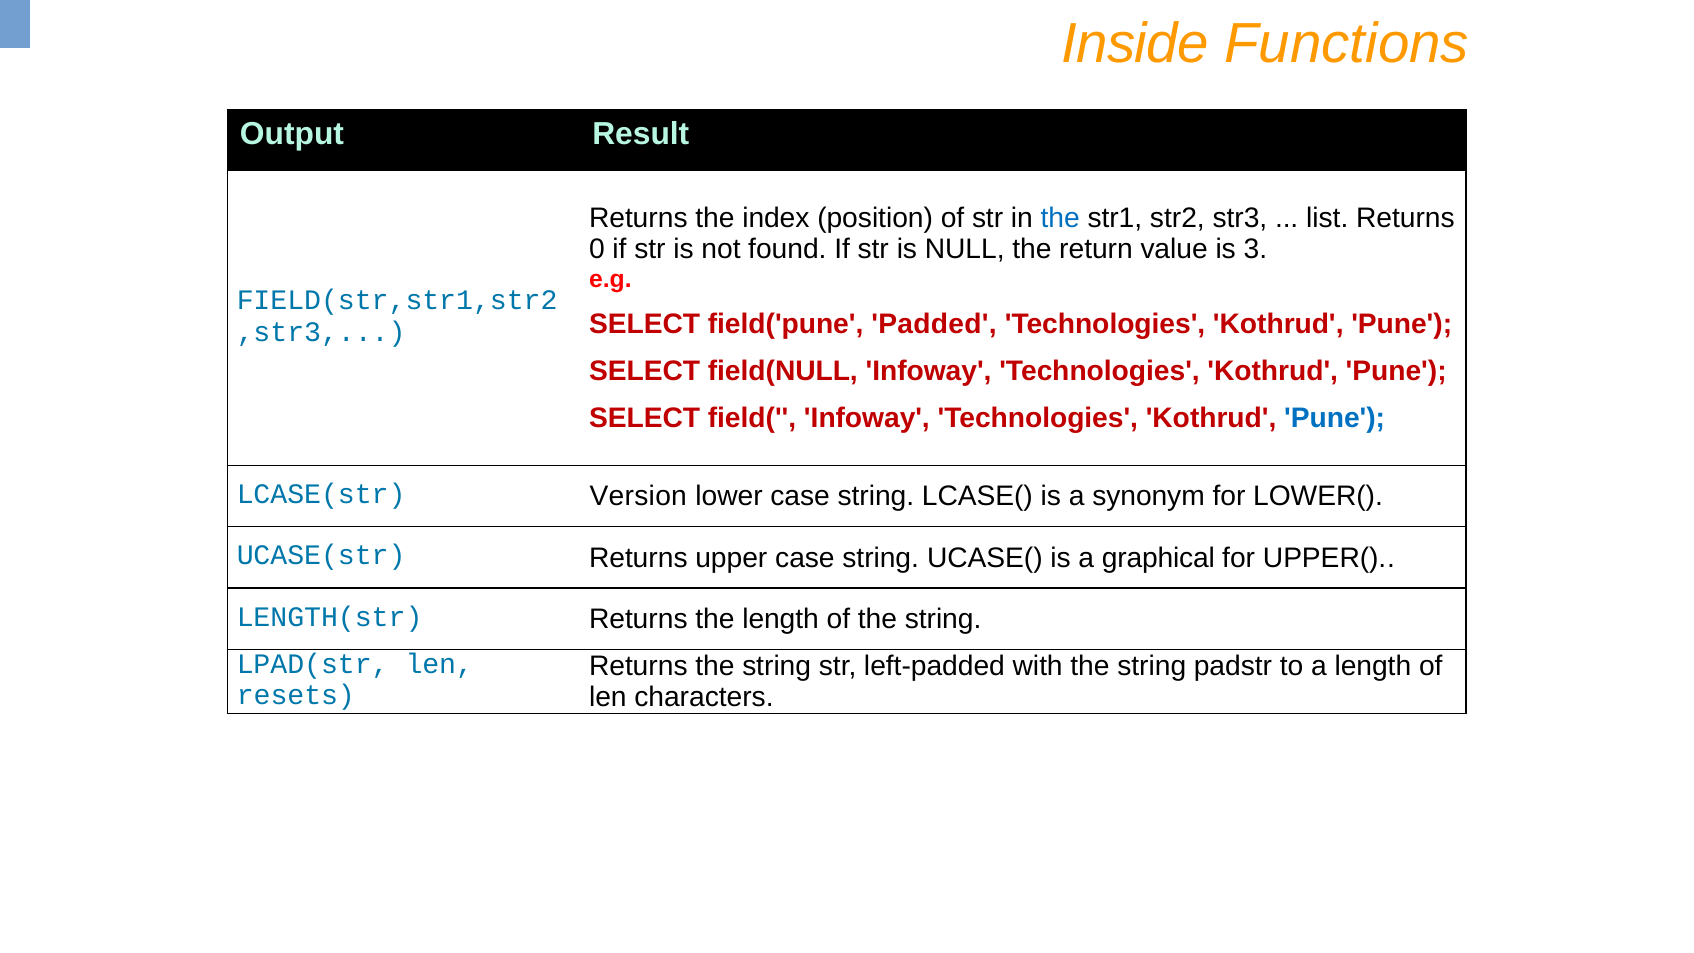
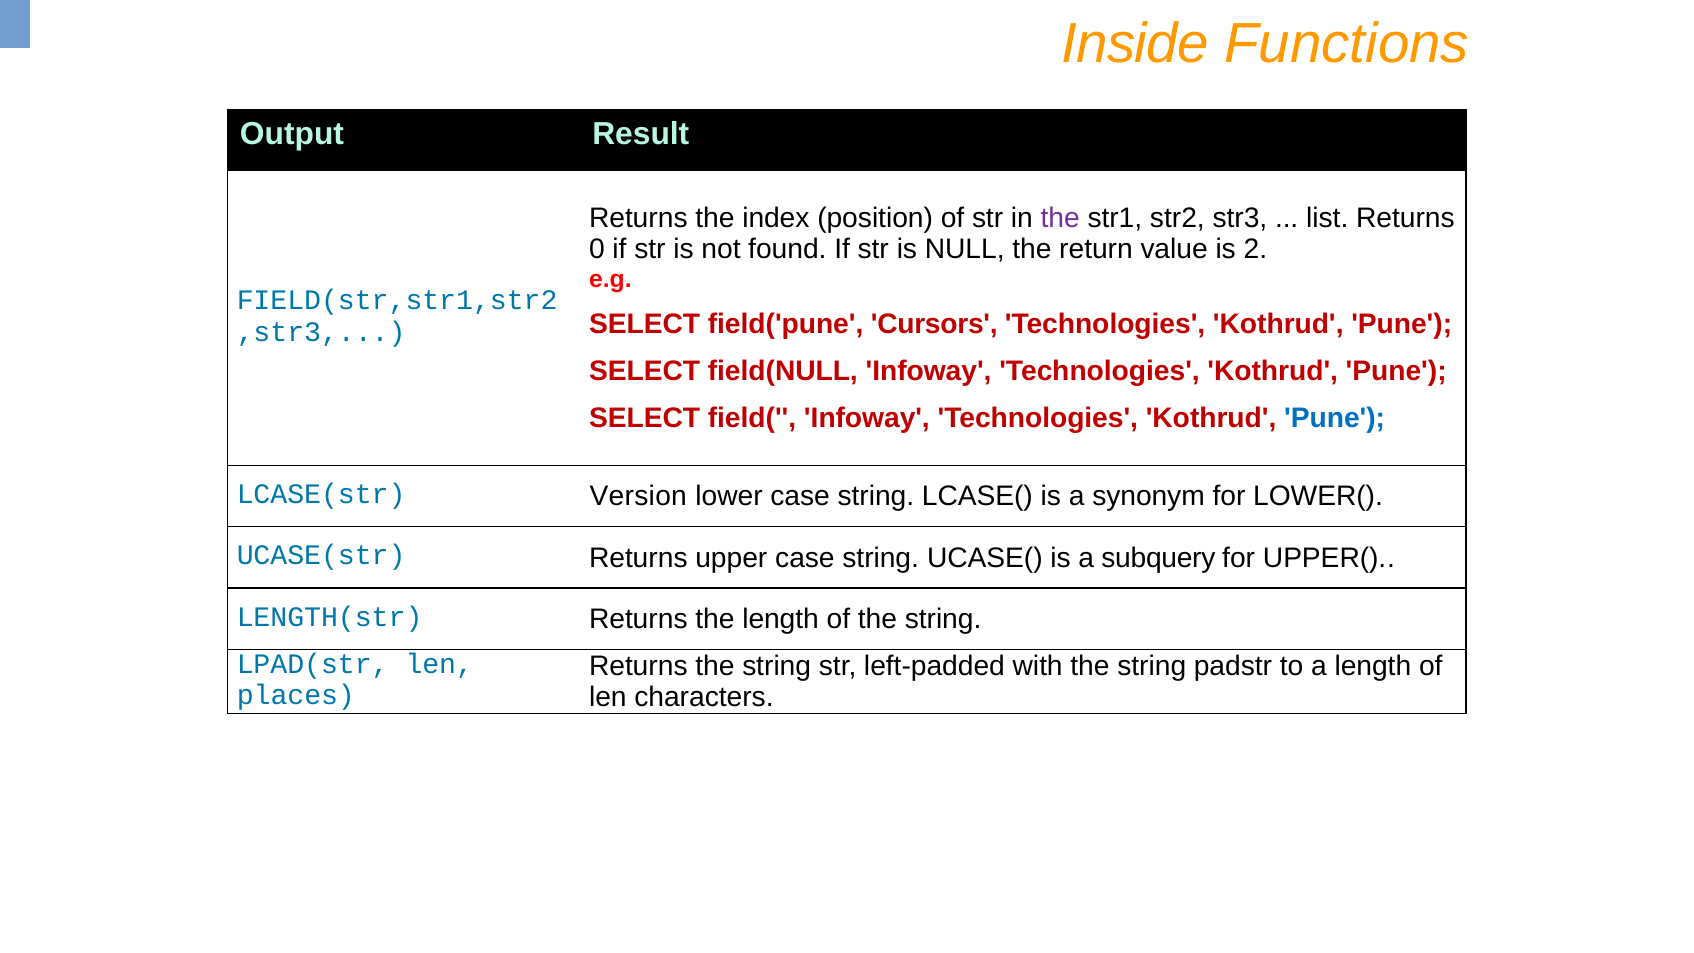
the at (1060, 218) colour: blue -> purple
3: 3 -> 2
Padded: Padded -> Cursors
graphical: graphical -> subquery
resets: resets -> places
